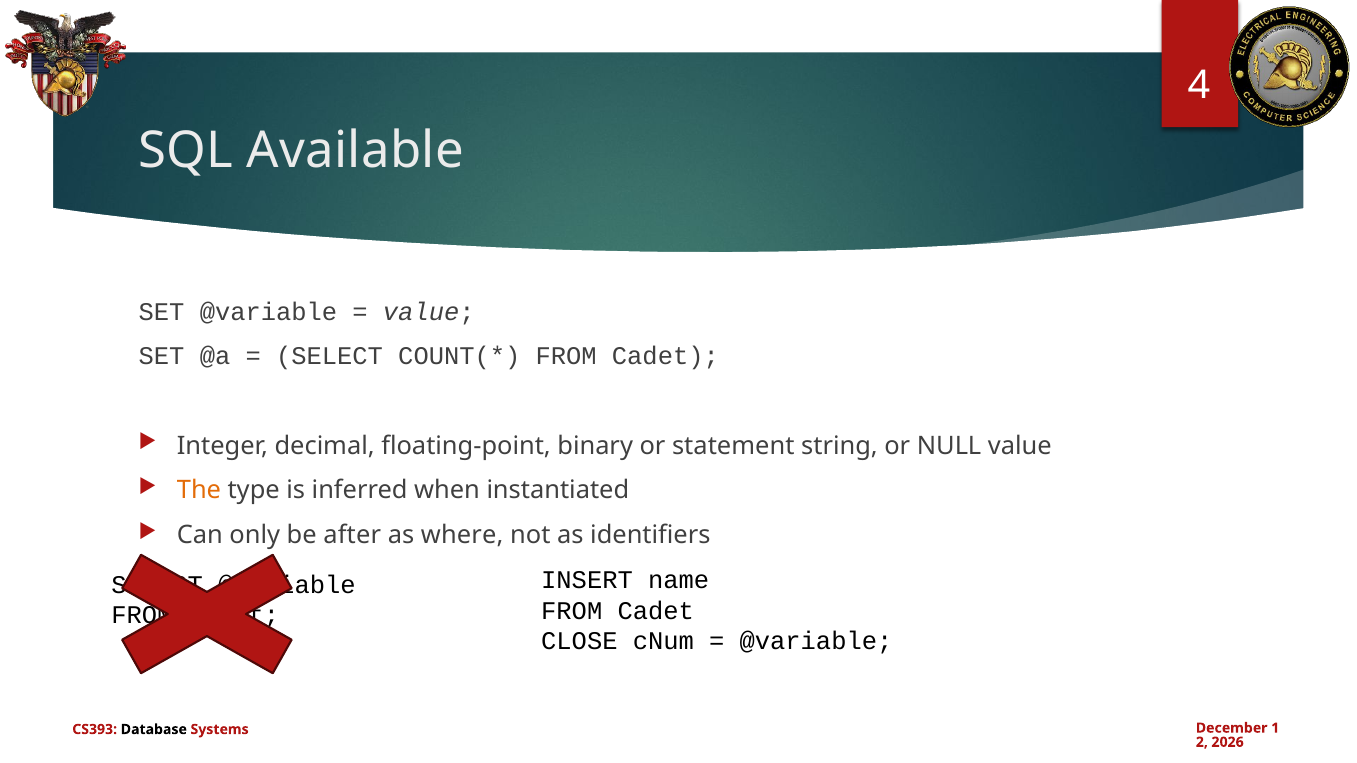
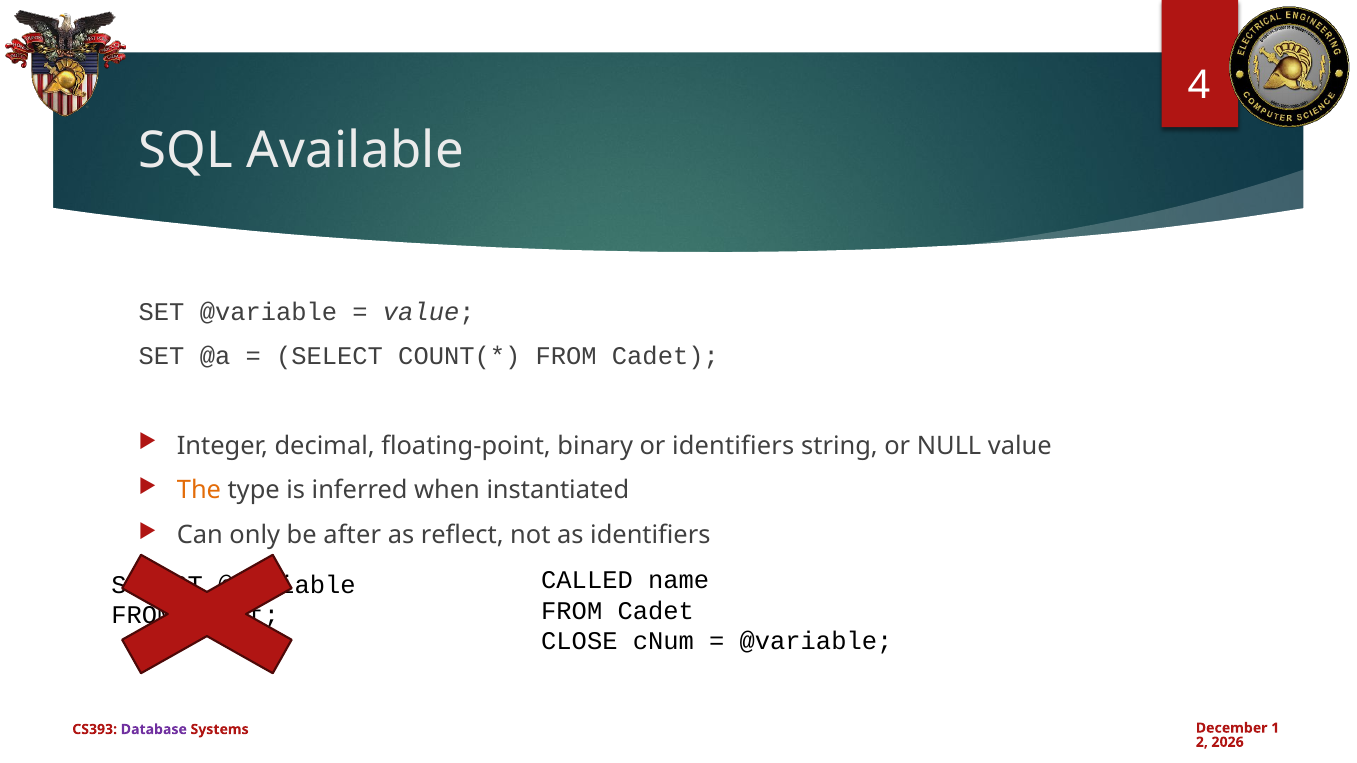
or statement: statement -> identifiers
where: where -> reflect
INSERT: INSERT -> CALLED
Database colour: black -> purple
